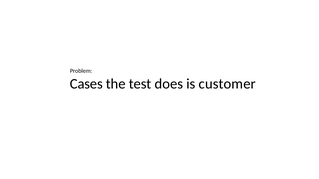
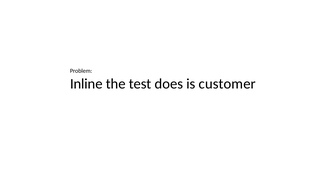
Cases: Cases -> Inline
